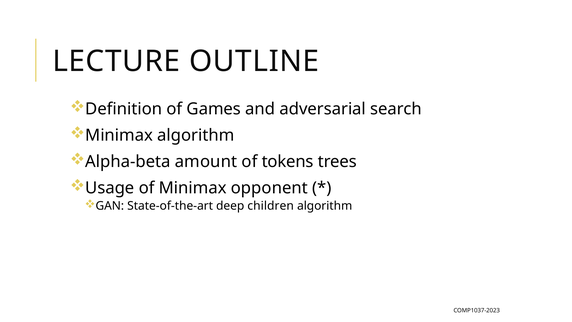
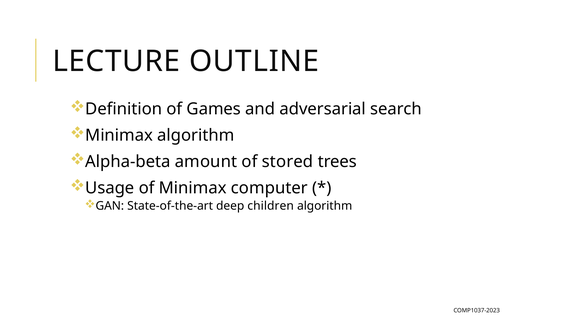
tokens: tokens -> stored
opponent: opponent -> computer
